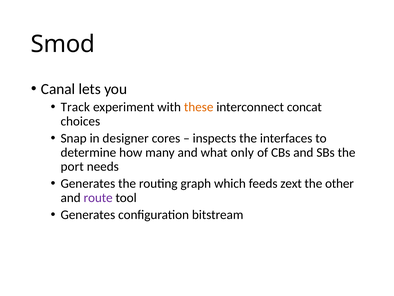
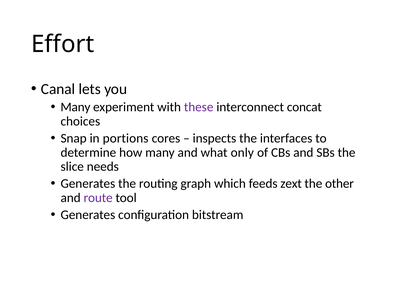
Smod: Smod -> Effort
Track at (75, 107): Track -> Many
these colour: orange -> purple
designer: designer -> portions
port: port -> slice
